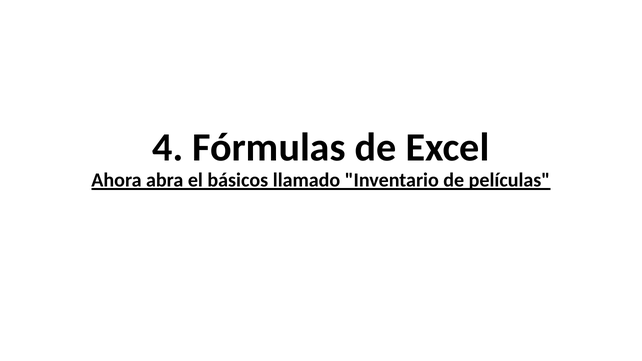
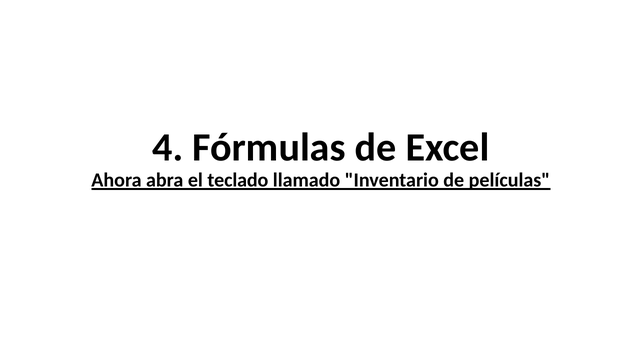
básicos: básicos -> teclado
